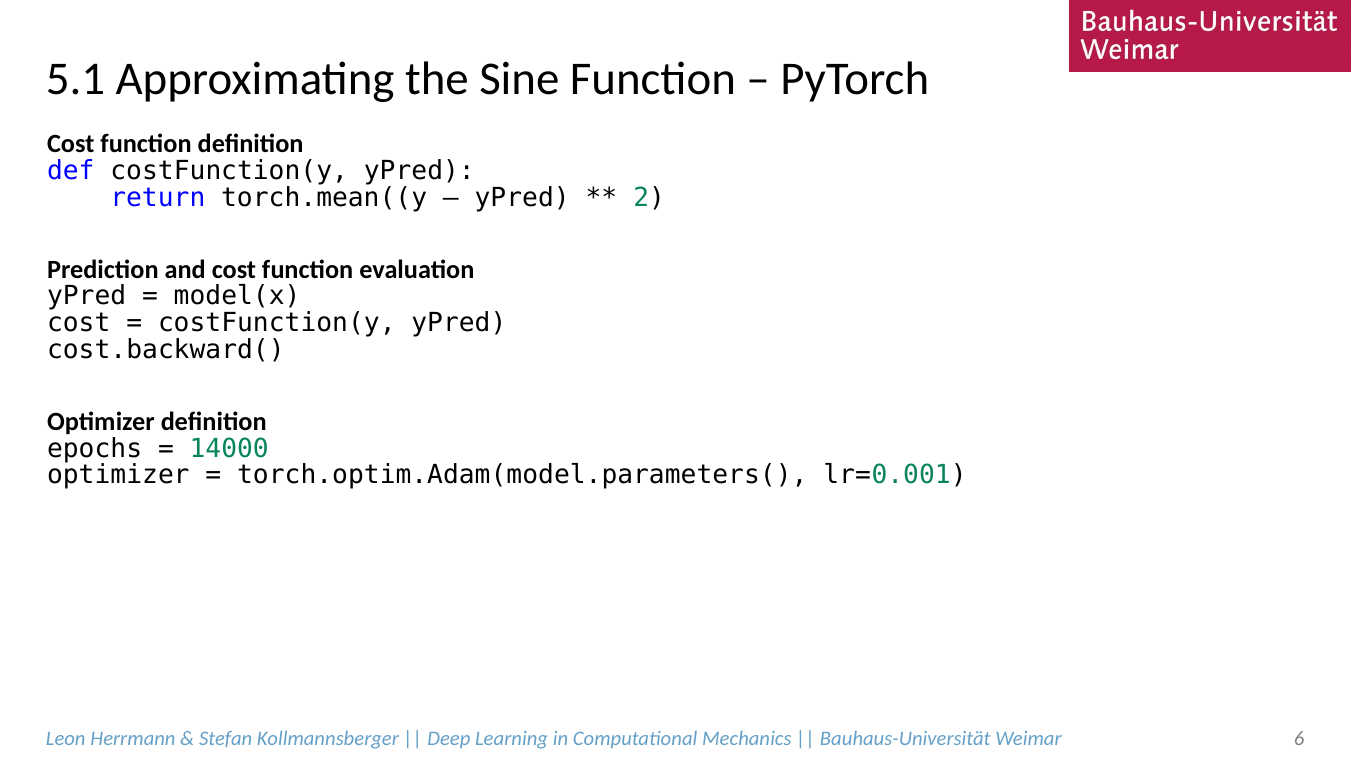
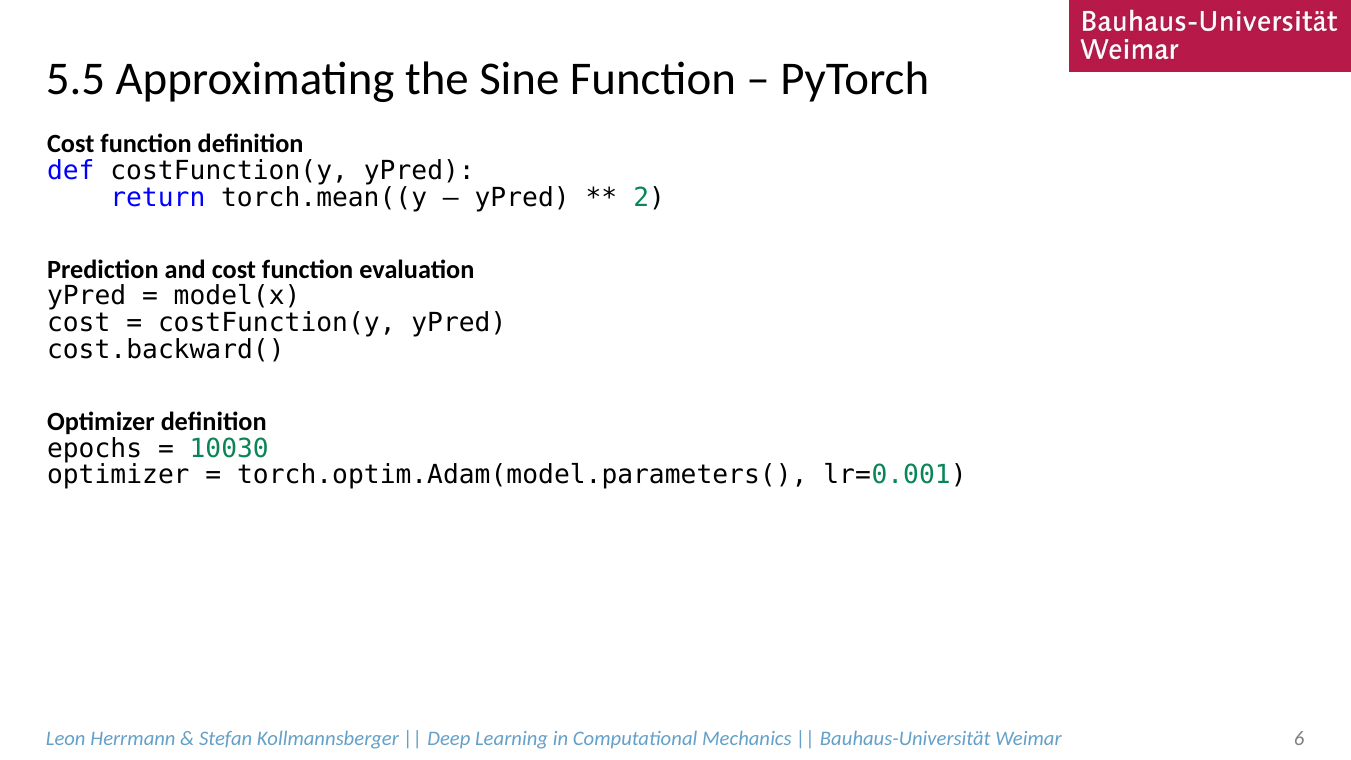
5.1: 5.1 -> 5.5
14000: 14000 -> 10030
